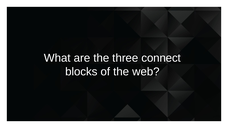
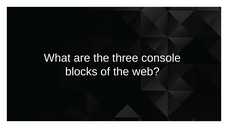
connect: connect -> console
